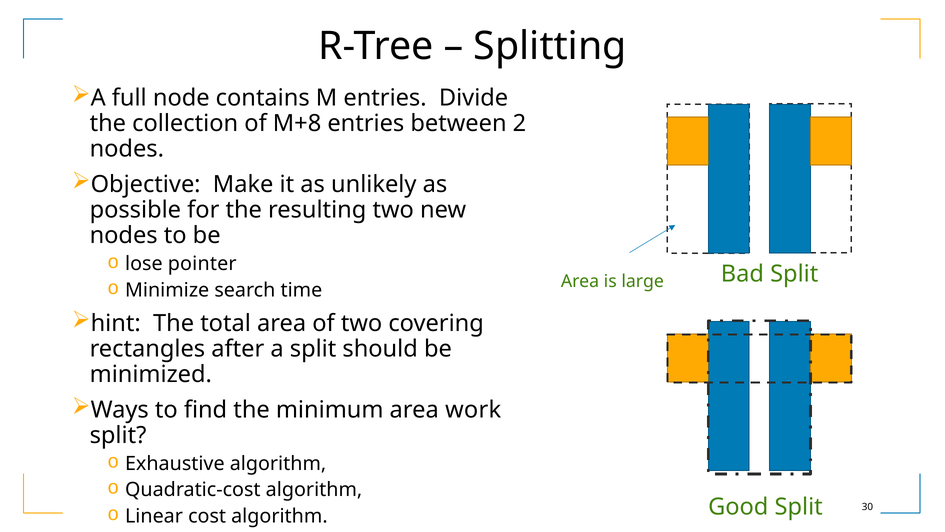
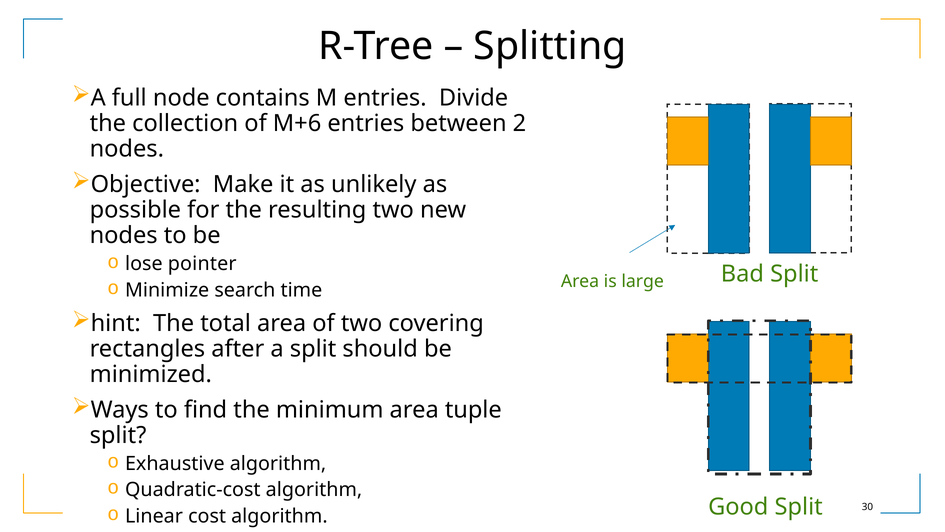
M+8: M+8 -> M+6
work: work -> tuple
